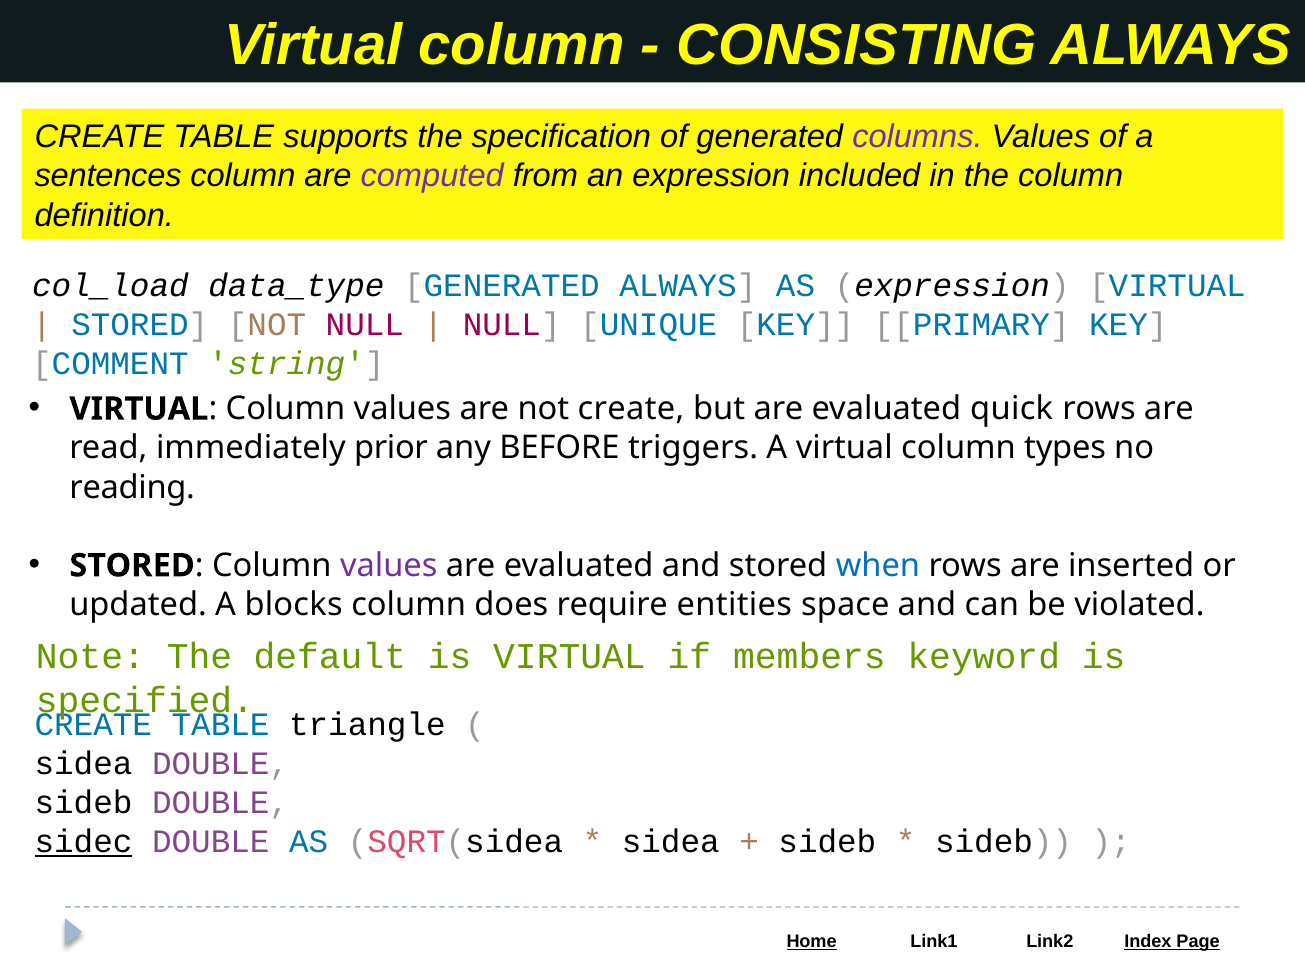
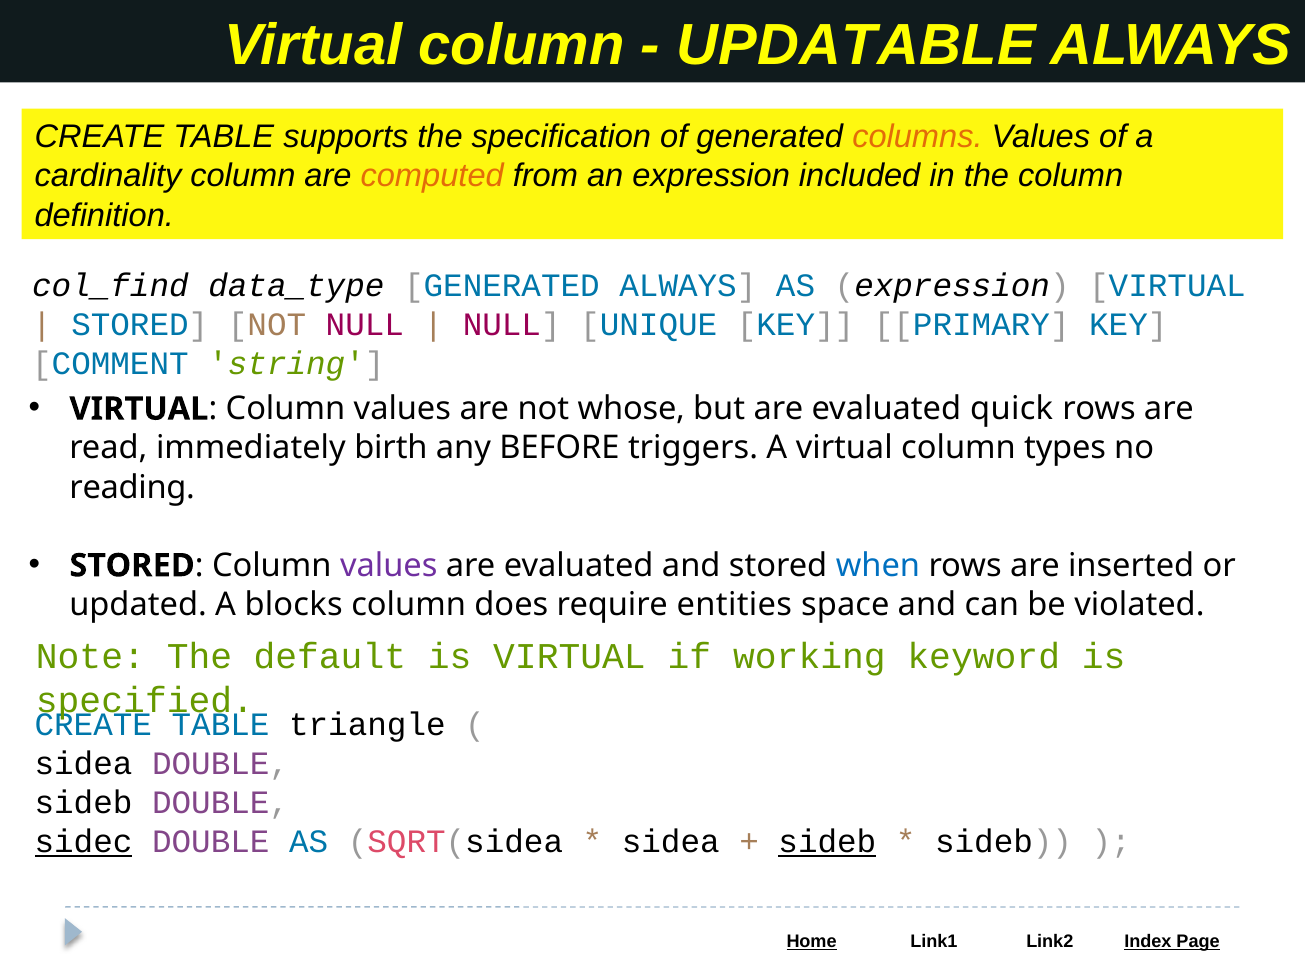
CONSISTING: CONSISTING -> UPDATABLE
columns colour: purple -> orange
sentences: sentences -> cardinality
computed colour: purple -> orange
col_load: col_load -> col_find
not create: create -> whose
prior: prior -> birth
members: members -> working
sideb at (827, 842) underline: none -> present
